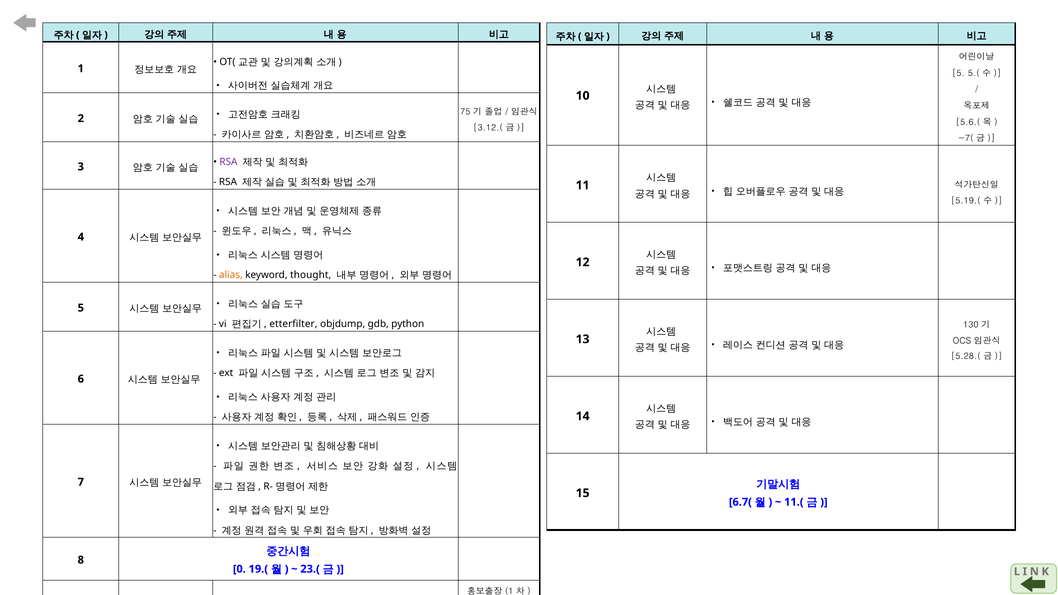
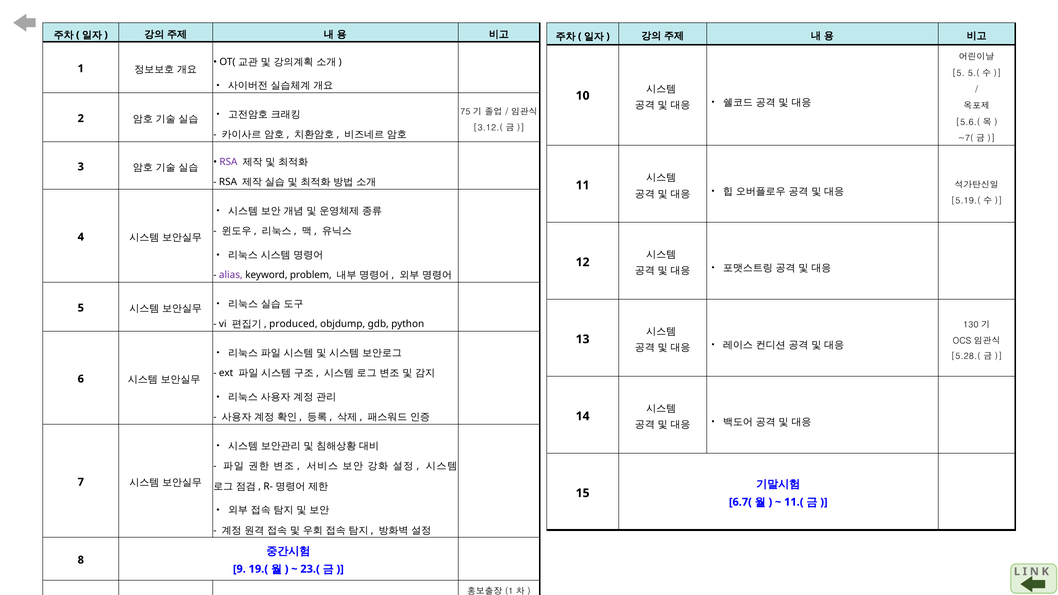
alias colour: orange -> purple
thought: thought -> problem
etterfilter: etterfilter -> produced
0 at (239, 569): 0 -> 9
